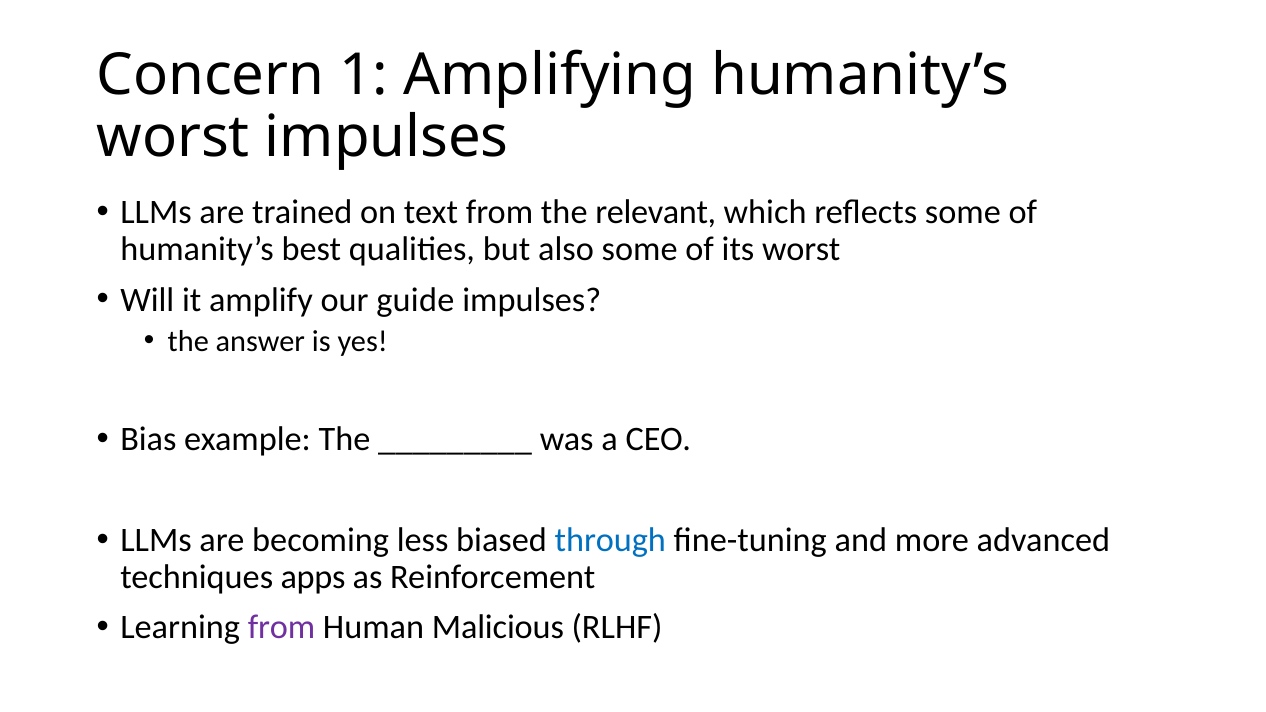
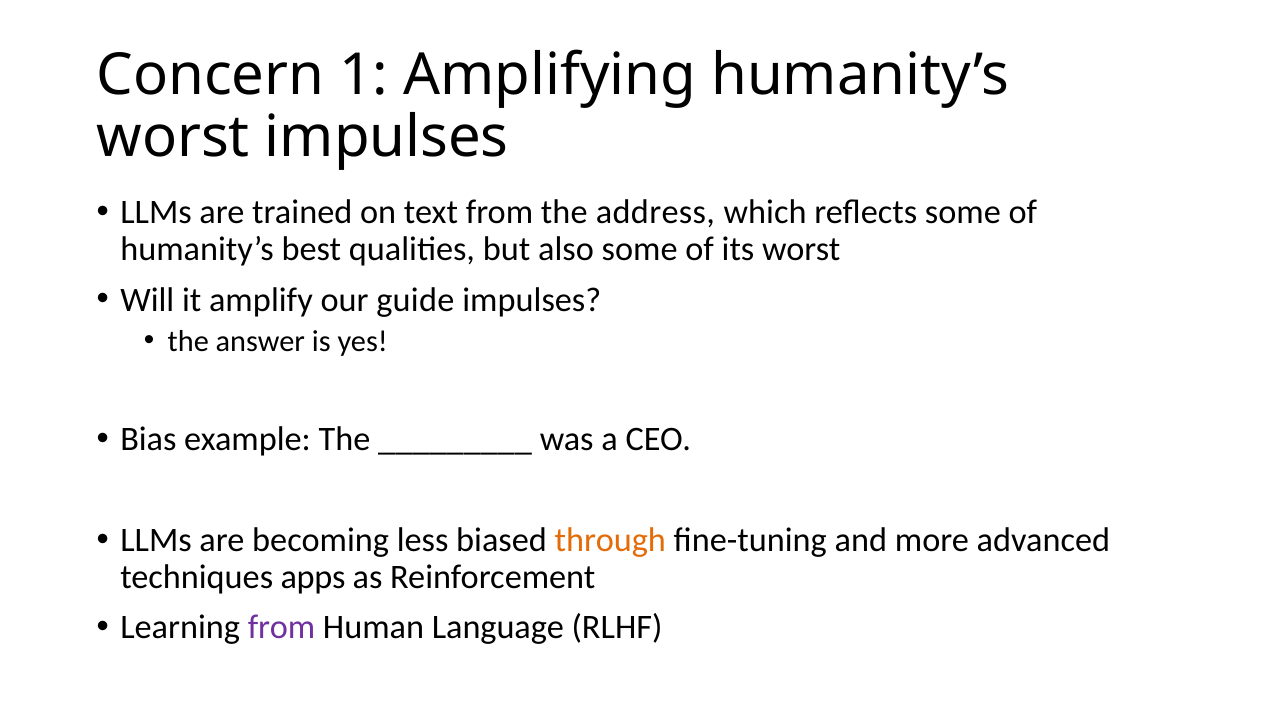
relevant: relevant -> address
through colour: blue -> orange
Malicious: Malicious -> Language
